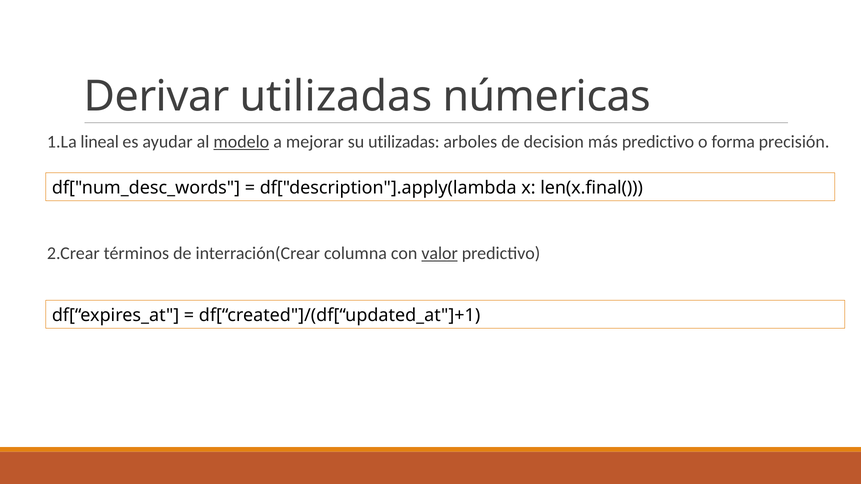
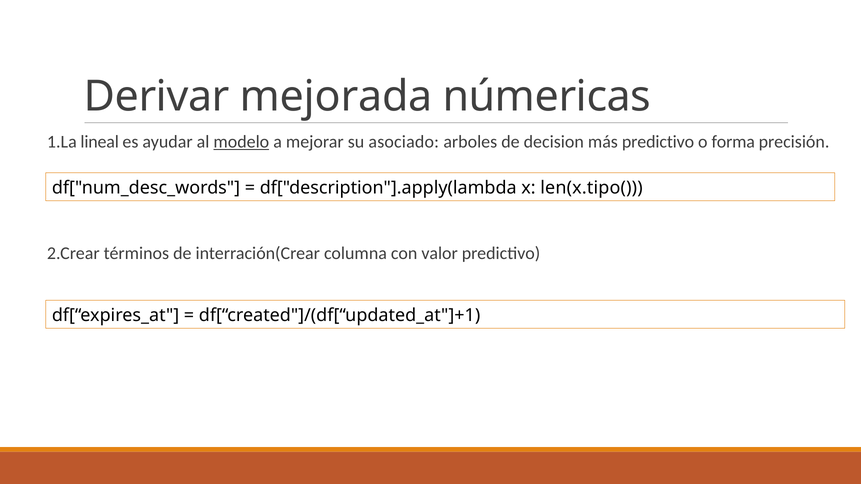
Derivar utilizadas: utilizadas -> mejorada
su utilizadas: utilizadas -> asociado
len(x.final(: len(x.final( -> len(x.tipo(
valor underline: present -> none
